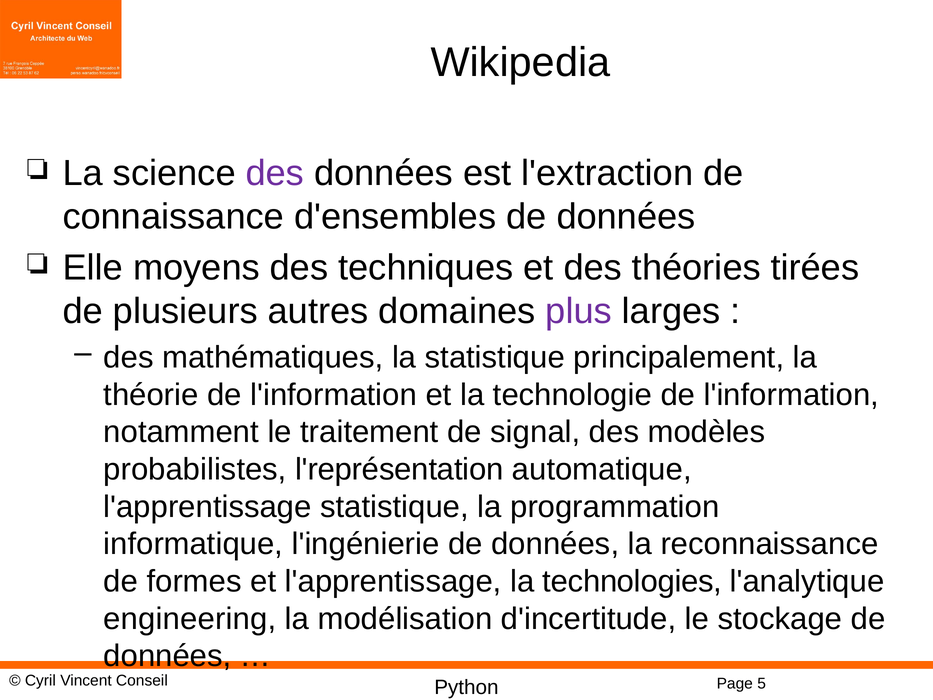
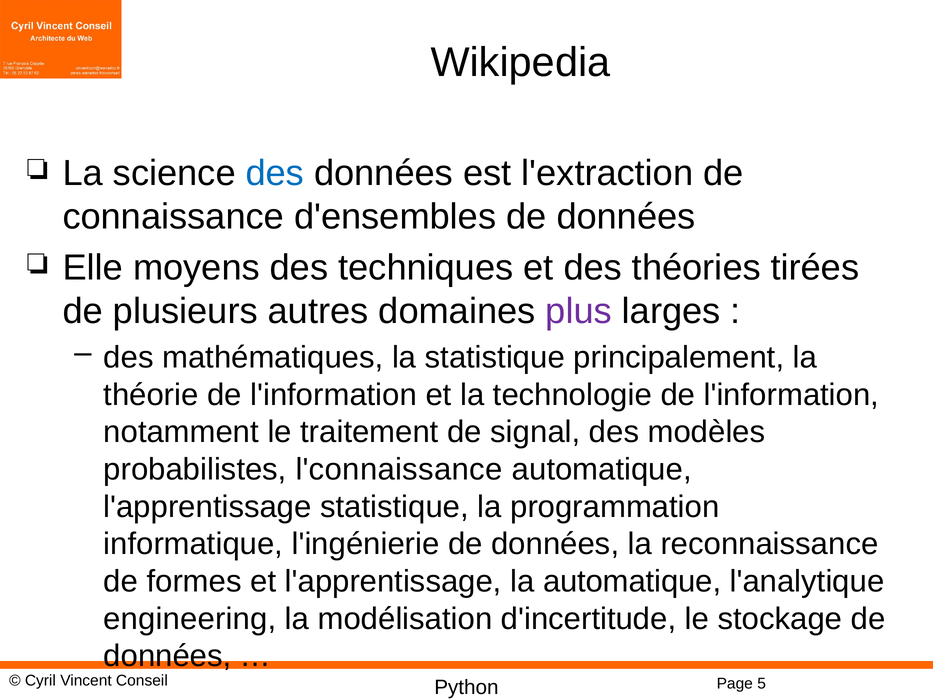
des at (275, 173) colour: purple -> blue
l'représentation: l'représentation -> l'connaissance
la technologies: technologies -> automatique
